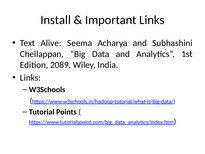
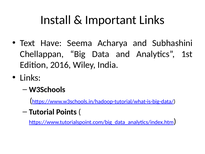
Alive: Alive -> Have
2089: 2089 -> 2016
